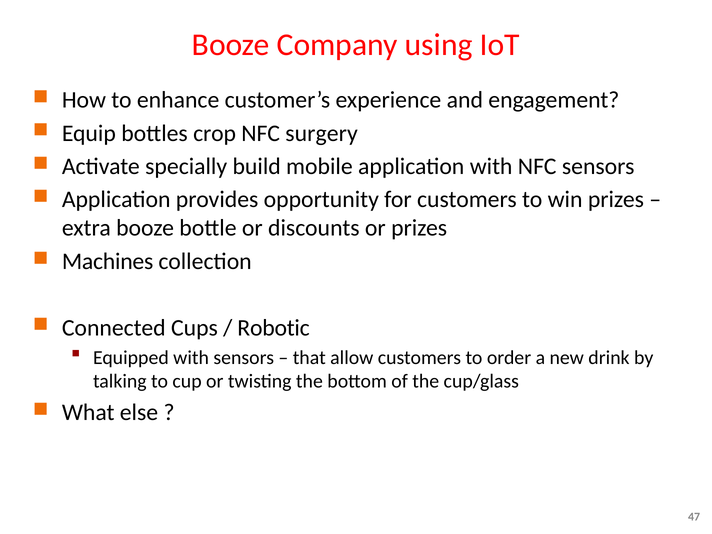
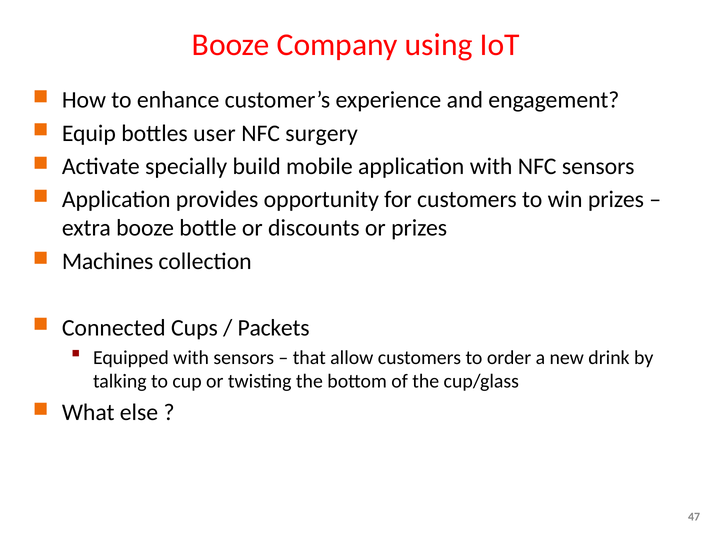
crop: crop -> user
Robotic: Robotic -> Packets
